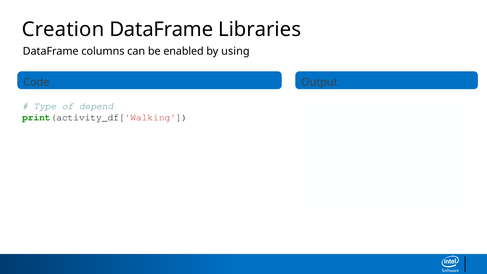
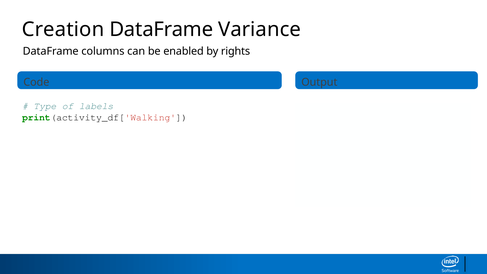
Libraries: Libraries -> Variance
using: using -> rights
depend: depend -> labels
